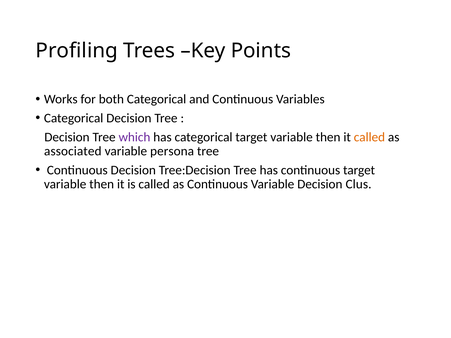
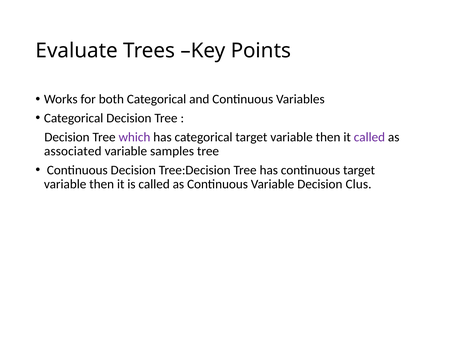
Profiling: Profiling -> Evaluate
called at (369, 137) colour: orange -> purple
persona: persona -> samples
